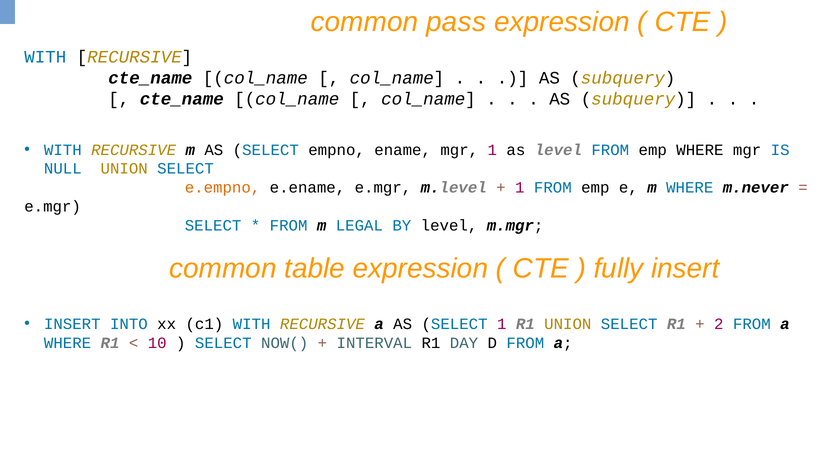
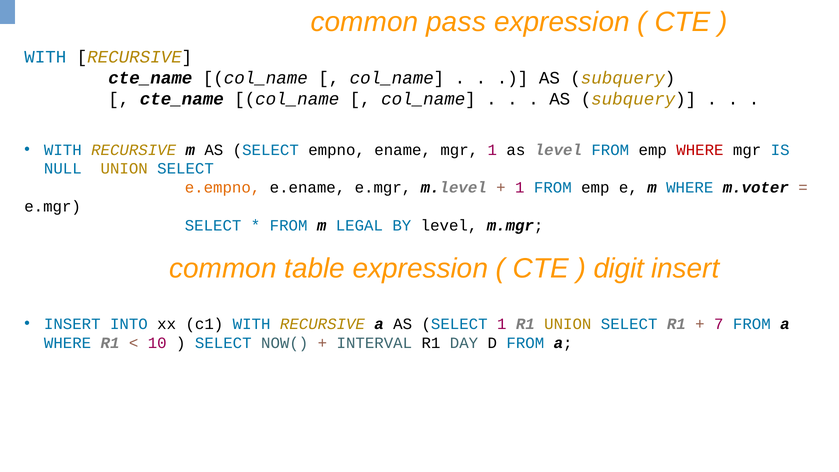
WHERE at (700, 150) colour: black -> red
m.never: m.never -> m.voter
fully: fully -> digit
2: 2 -> 7
